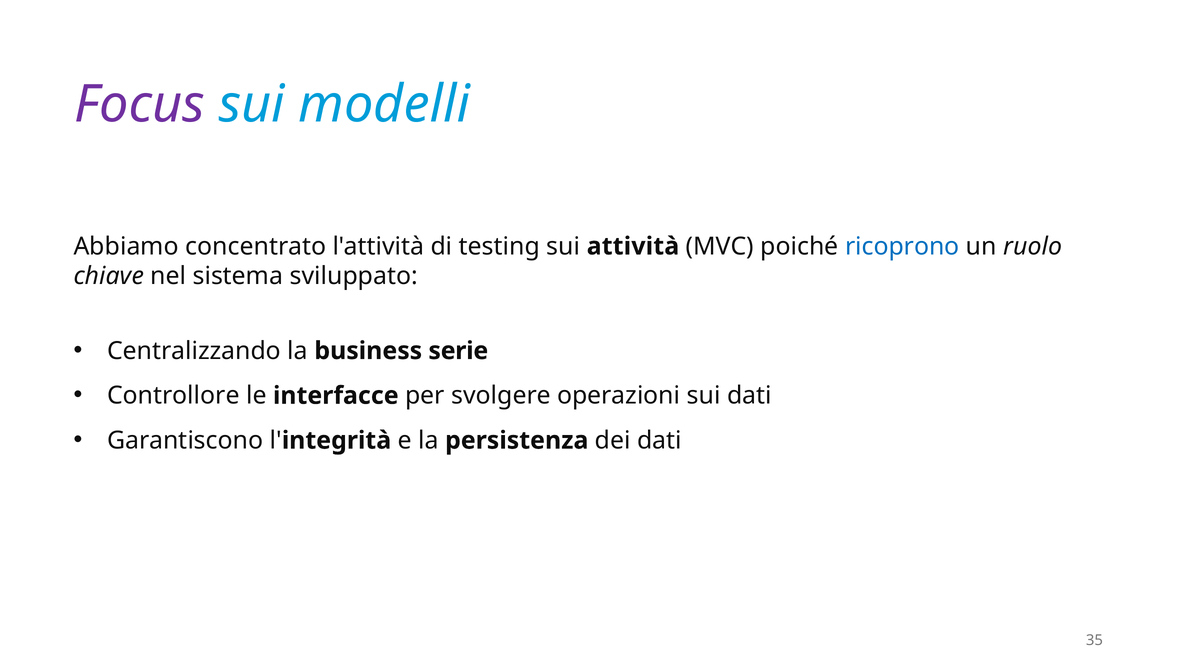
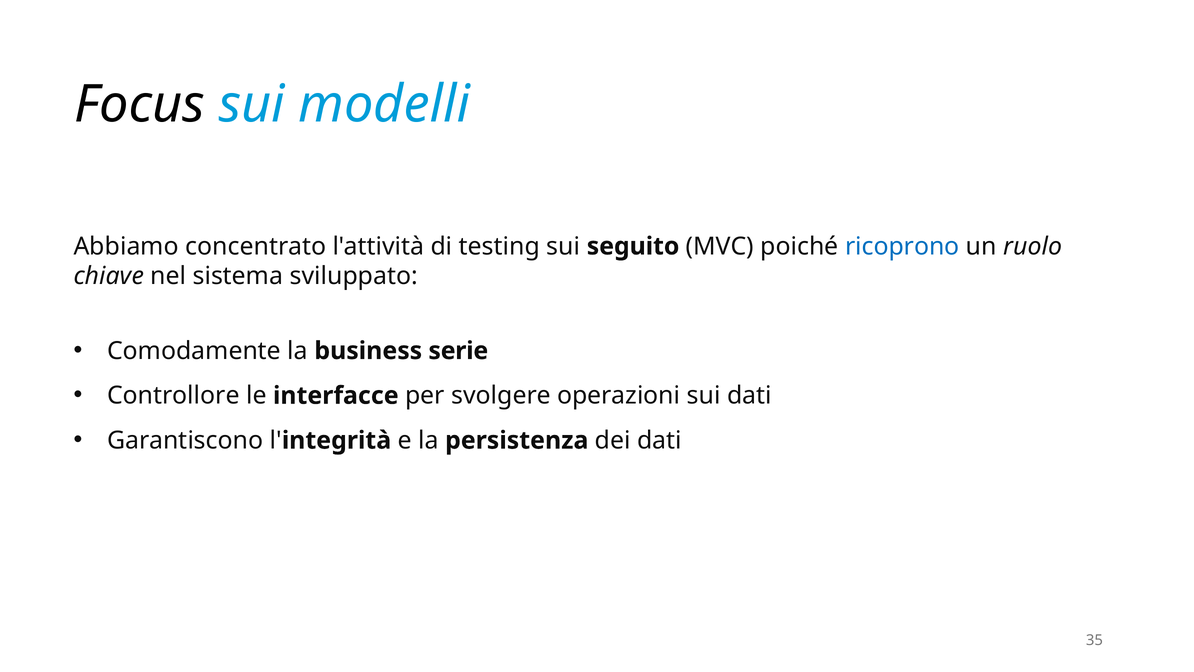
Focus colour: purple -> black
attività: attività -> seguito
Centralizzando: Centralizzando -> Comodamente
